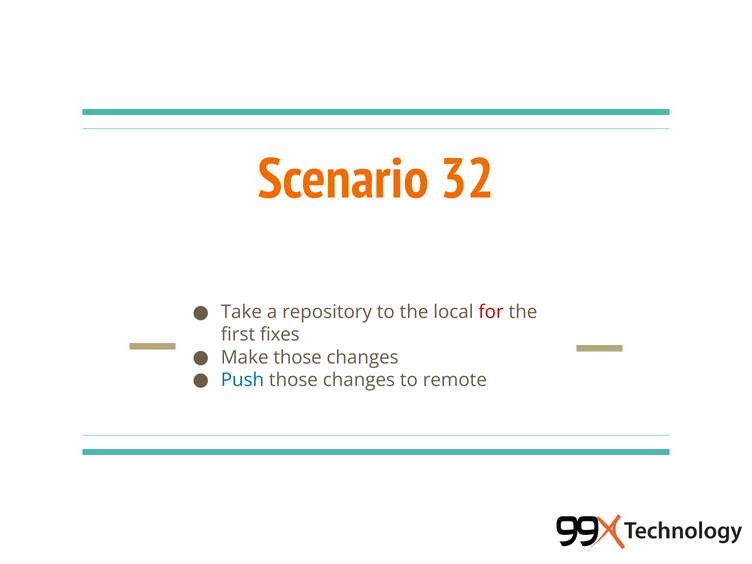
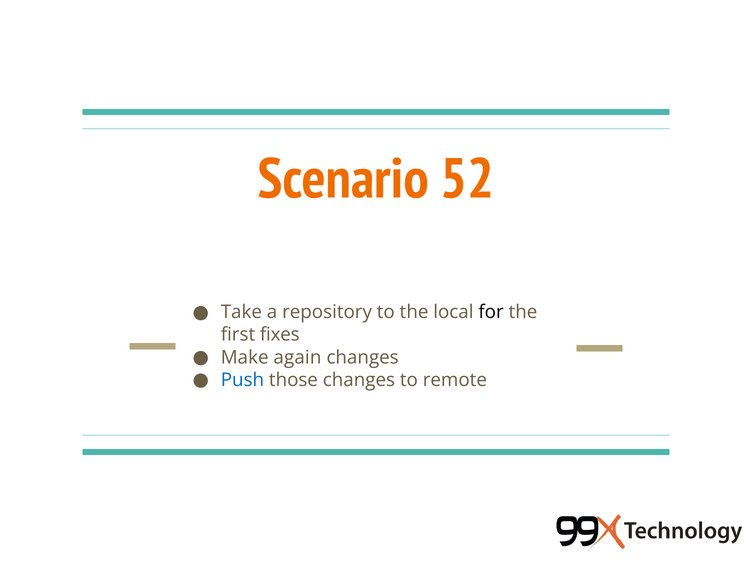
32: 32 -> 52
for colour: red -> black
Make those: those -> again
